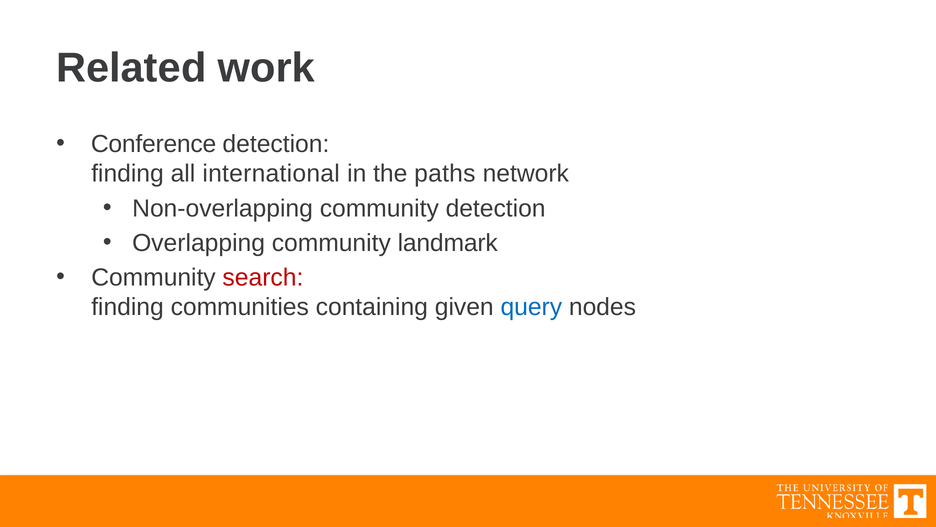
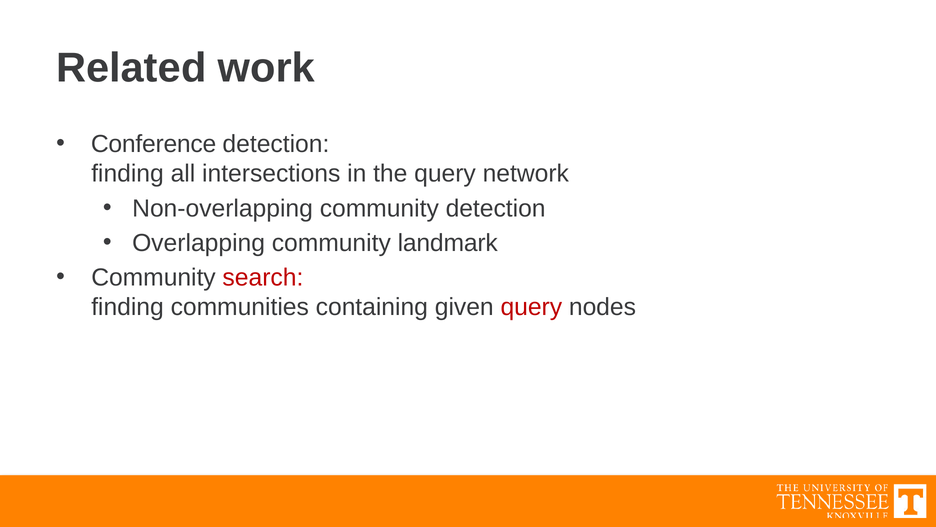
international: international -> intersections
the paths: paths -> query
query at (531, 307) colour: blue -> red
